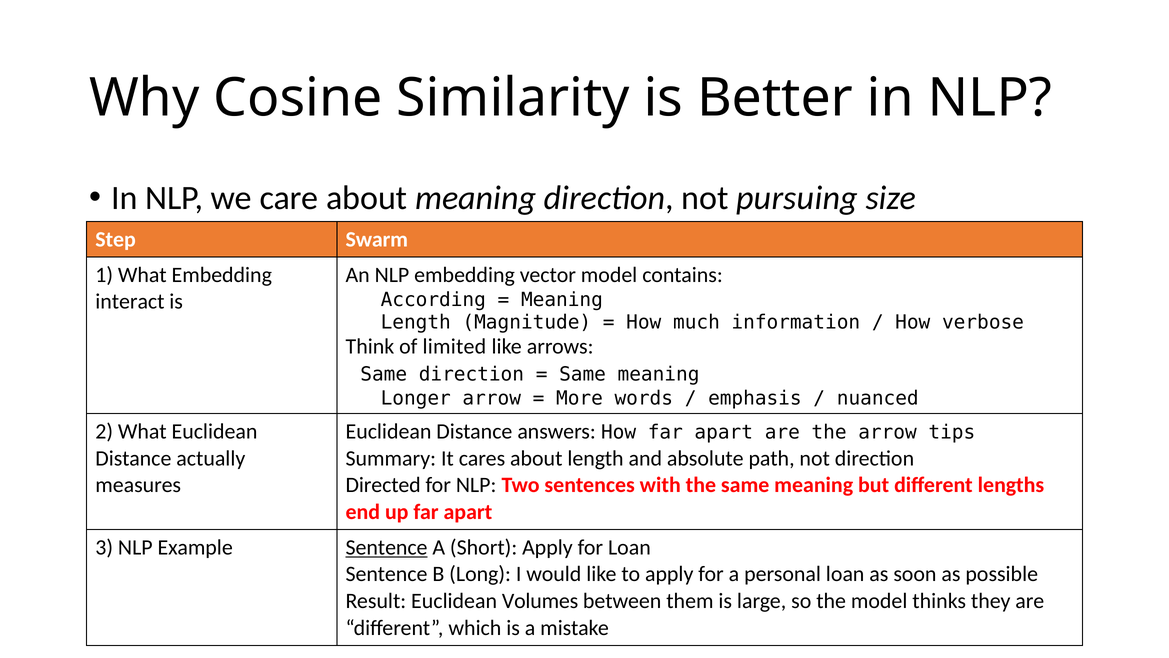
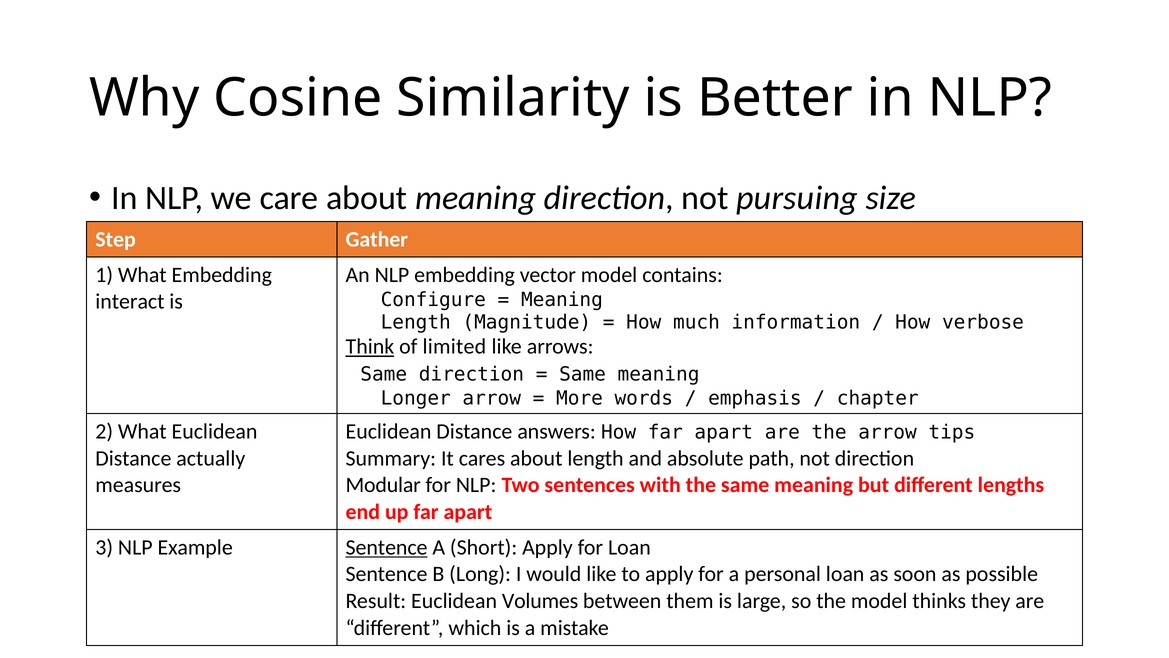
Swarm: Swarm -> Gather
According: According -> Configure
Think underline: none -> present
nuanced: nuanced -> chapter
Directed: Directed -> Modular
